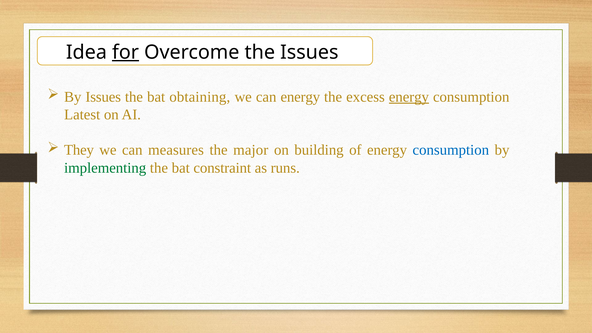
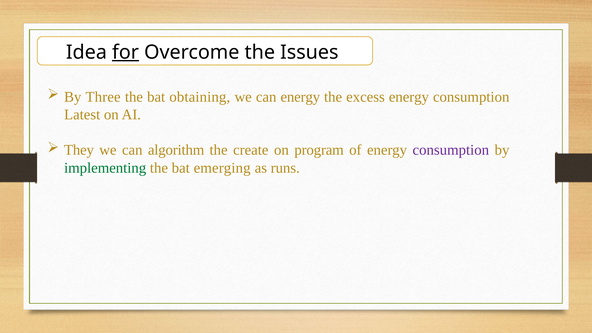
By Issues: Issues -> Three
energy at (409, 97) underline: present -> none
measures: measures -> algorithm
major: major -> create
building: building -> program
consumption at (451, 150) colour: blue -> purple
constraint: constraint -> emerging
